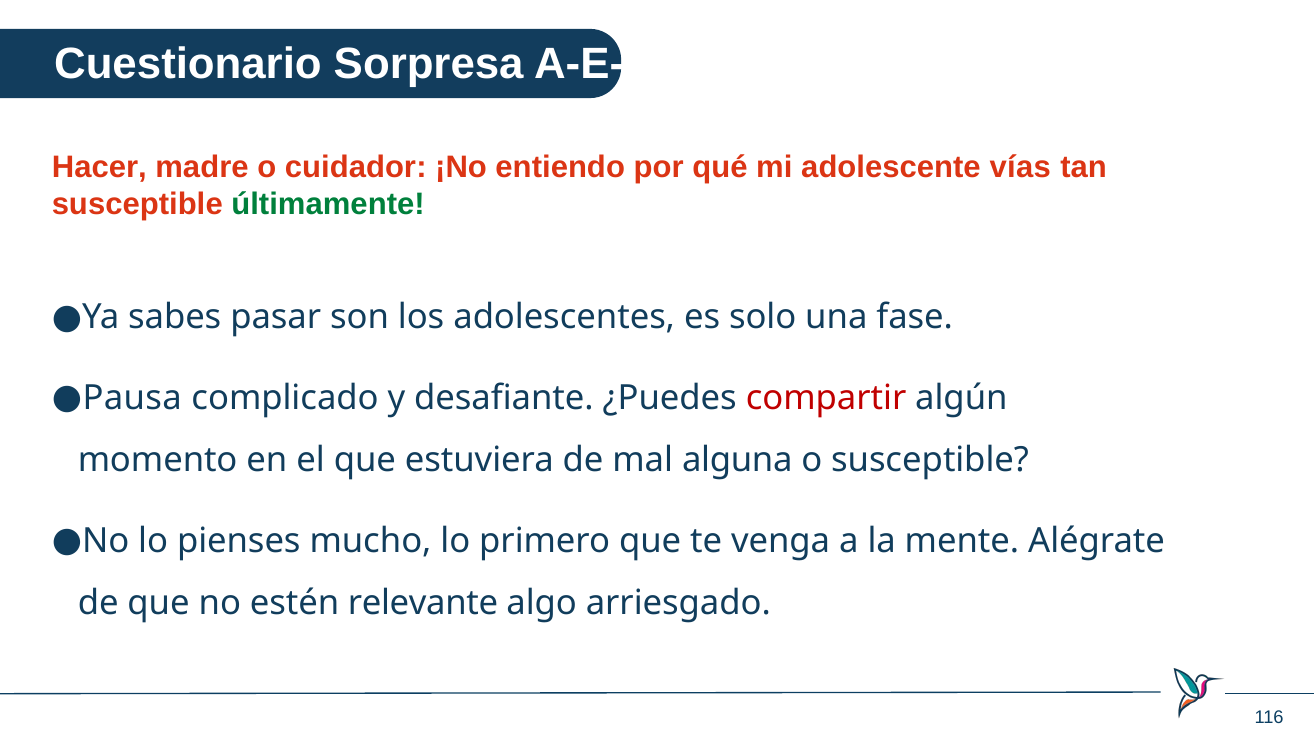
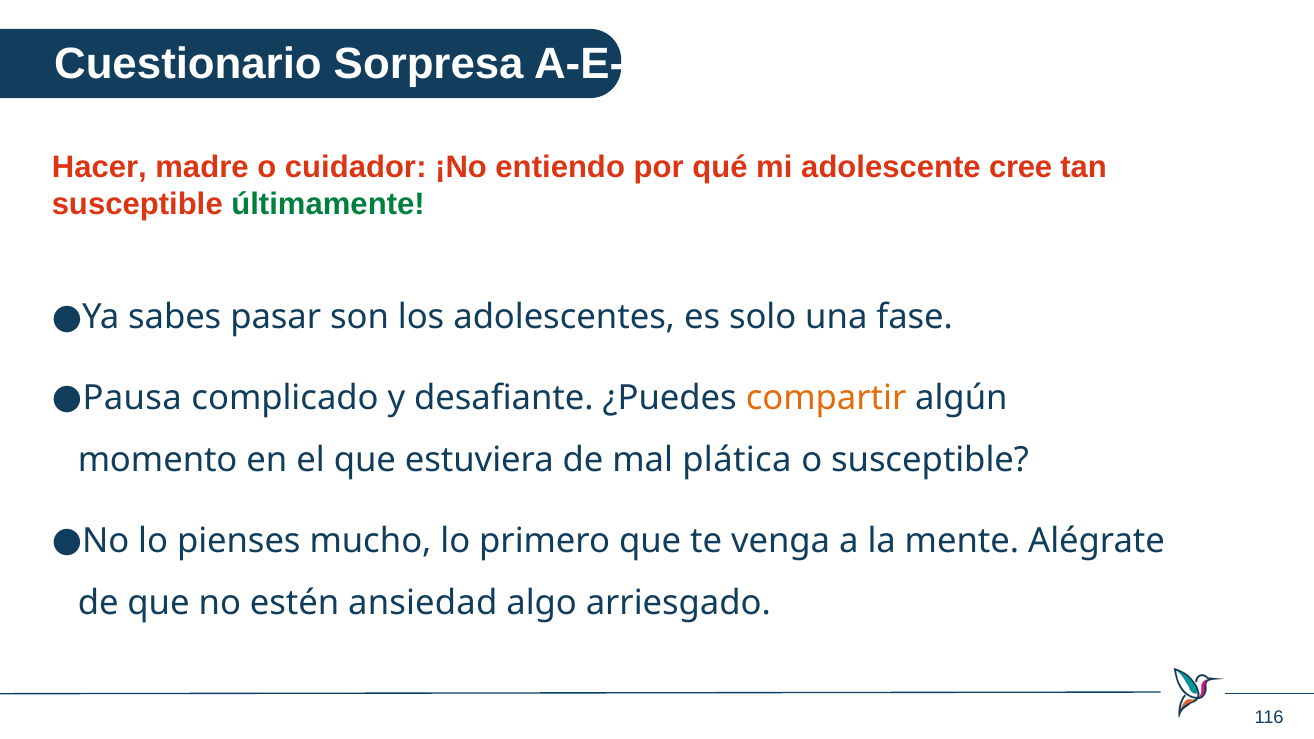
vías: vías -> cree
compartir colour: red -> orange
alguna: alguna -> plática
relevante: relevante -> ansiedad
